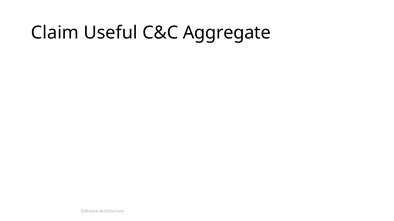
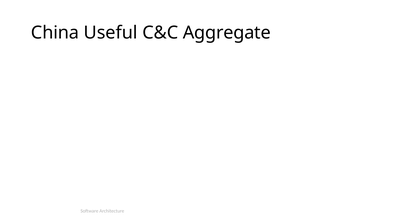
Claim: Claim -> China
